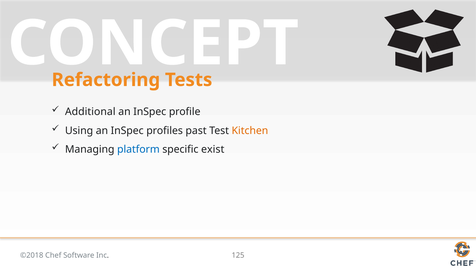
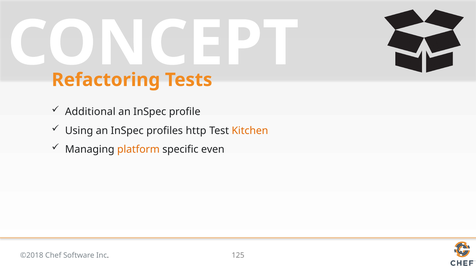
past: past -> http
platform colour: blue -> orange
exist: exist -> even
